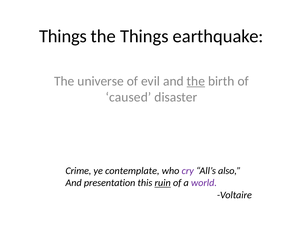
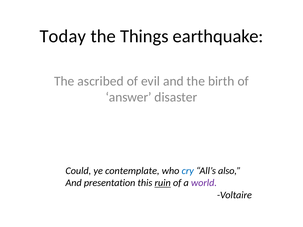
Things at (63, 36): Things -> Today
universe: universe -> ascribed
the at (196, 81) underline: present -> none
caused: caused -> answer
Crime: Crime -> Could
cry colour: purple -> blue
